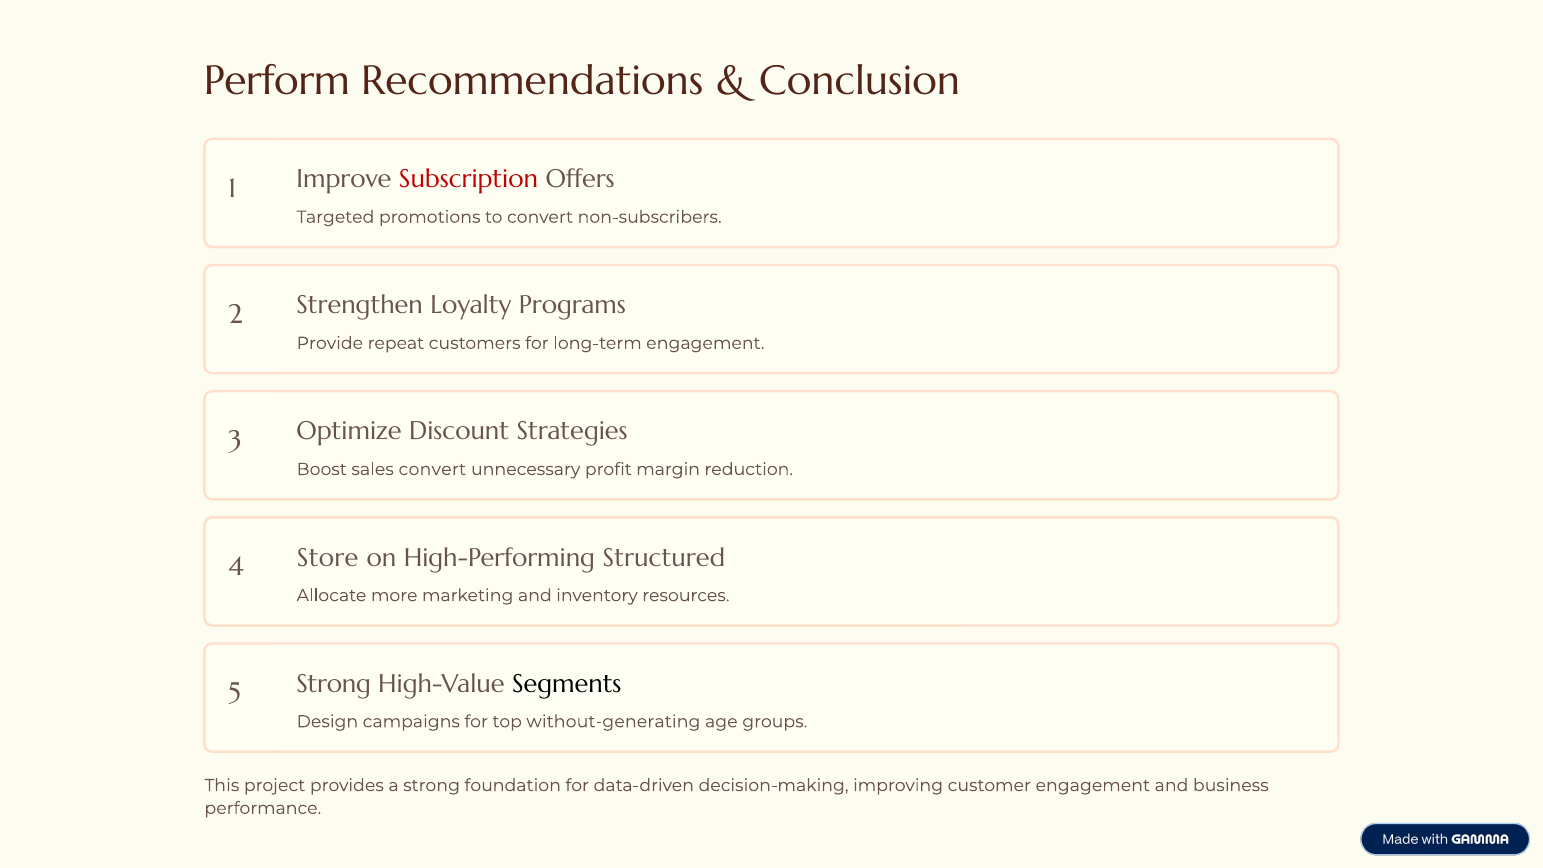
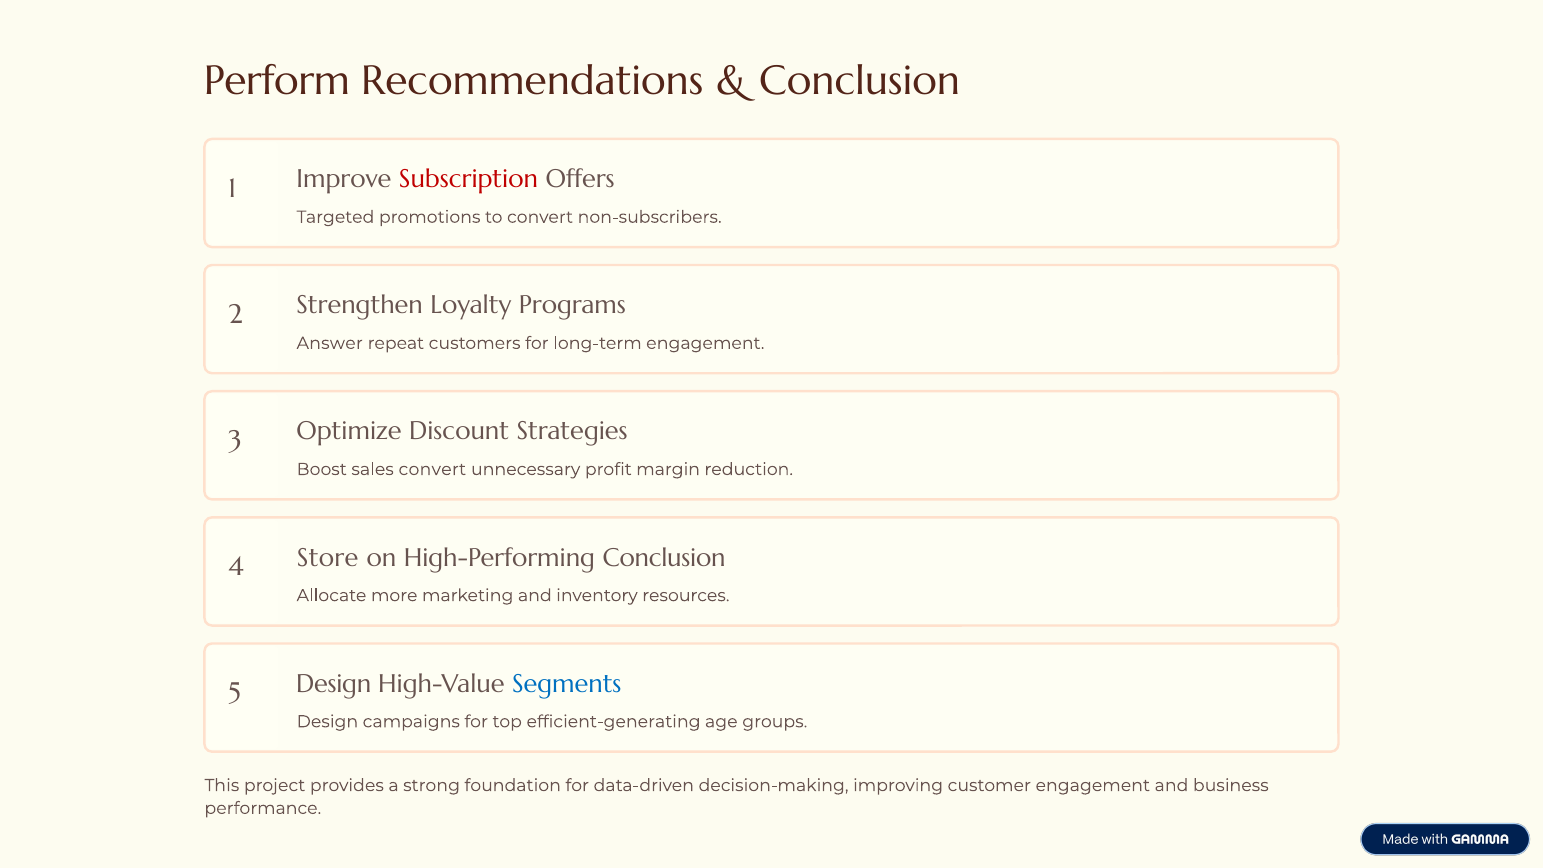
Provide: Provide -> Answer
High-Performing Structured: Structured -> Conclusion
5 Strong: Strong -> Design
Segments colour: black -> blue
without-generating: without-generating -> efficient-generating
